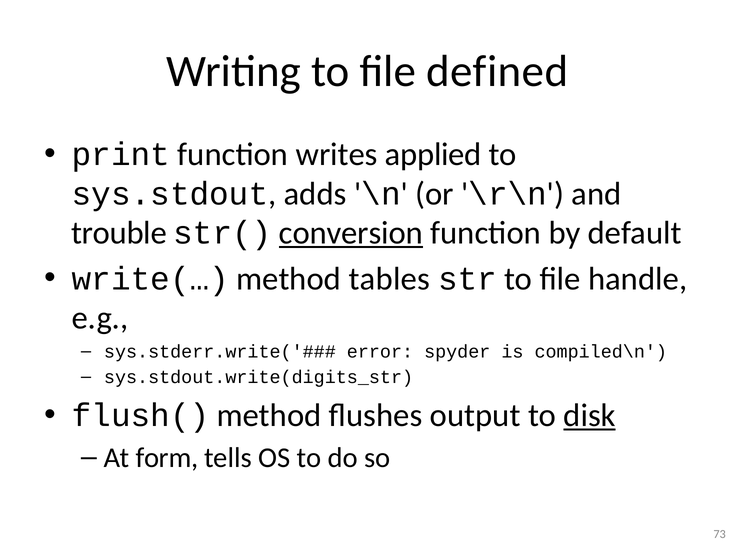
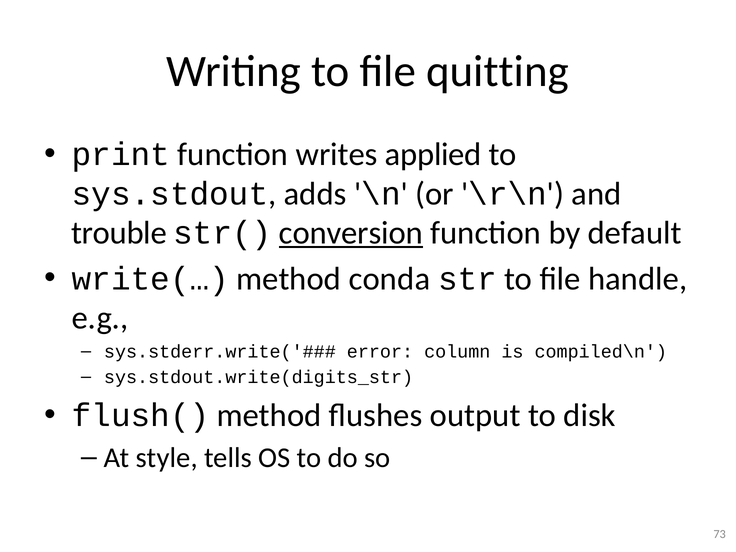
defined: defined -> quitting
tables: tables -> conda
spyder: spyder -> column
disk underline: present -> none
form: form -> style
